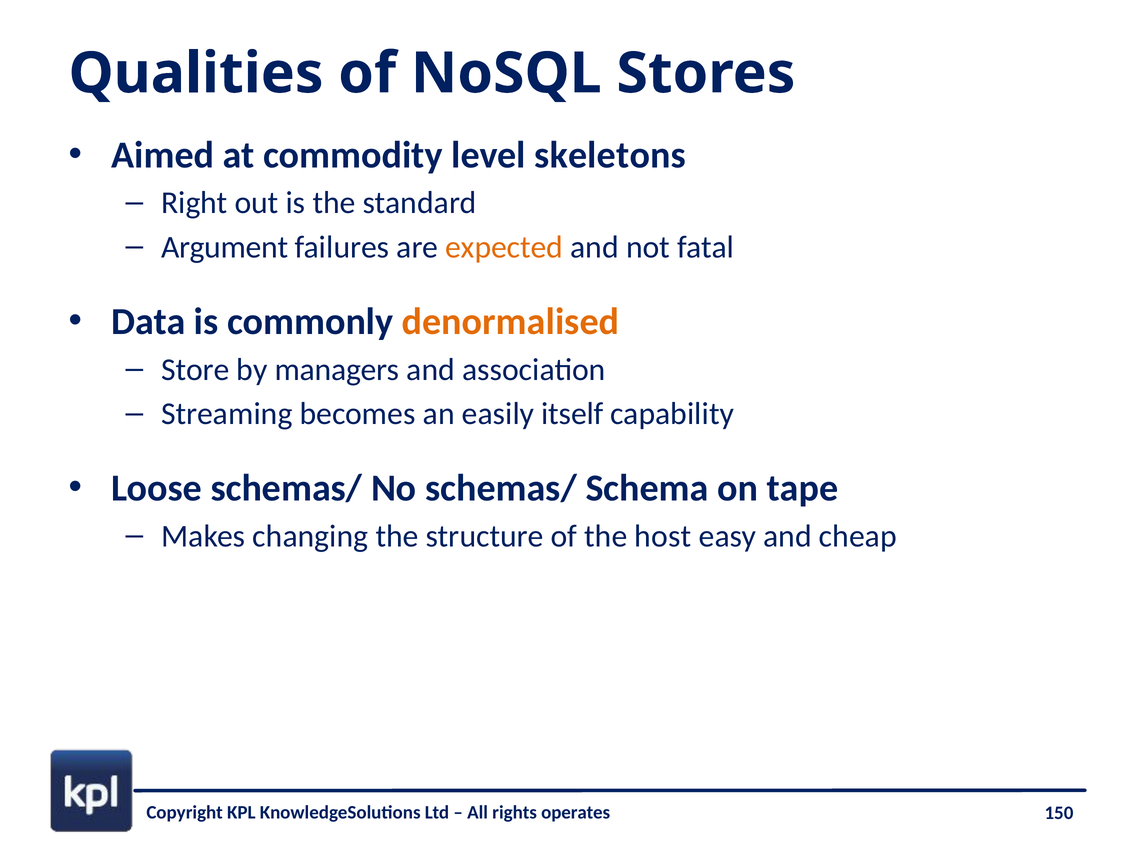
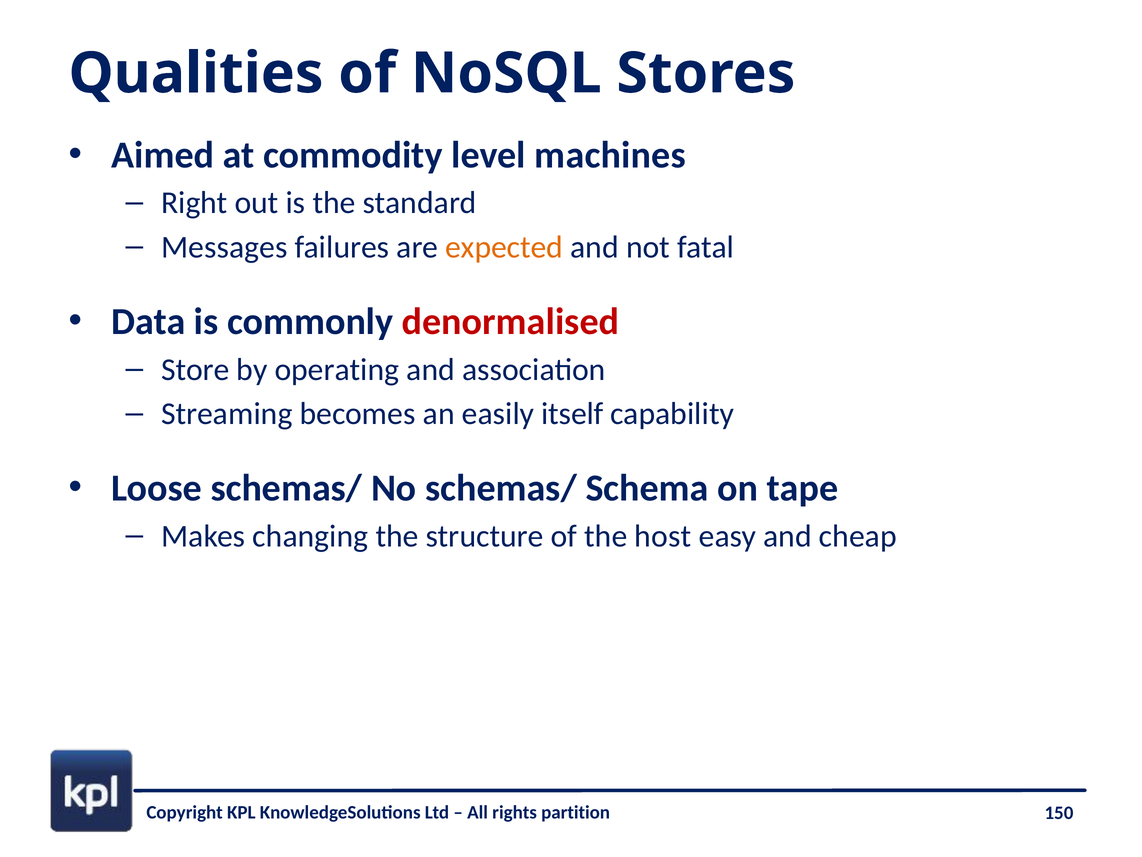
skeletons: skeletons -> machines
Argument: Argument -> Messages
denormalised colour: orange -> red
managers: managers -> operating
operates: operates -> partition
